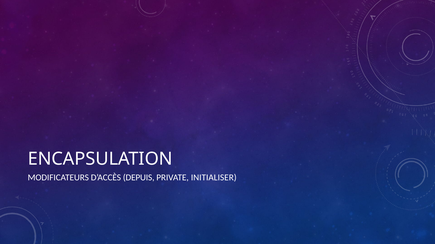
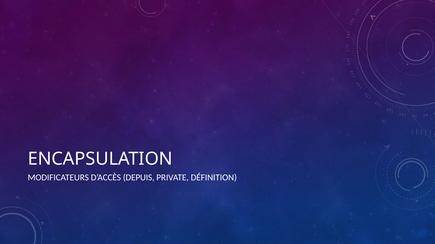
INITIALISER: INITIALISER -> DÉFINITION
